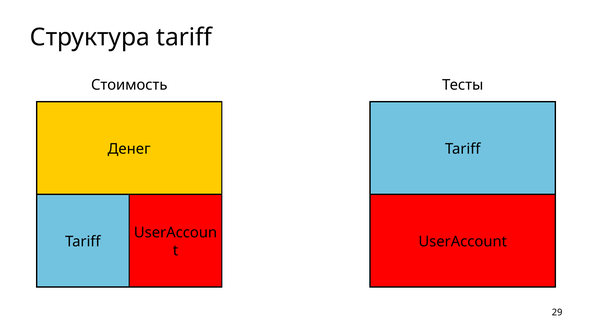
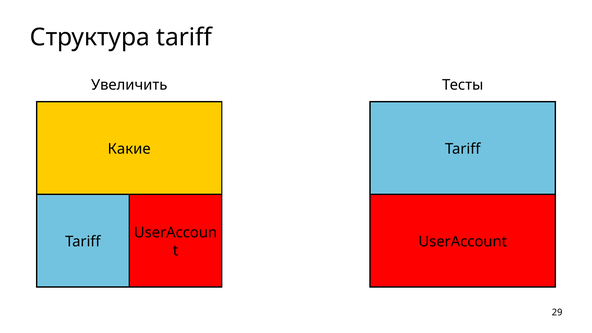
Стоимость: Стоимость -> Увеличить
Денег: Денег -> Какие
